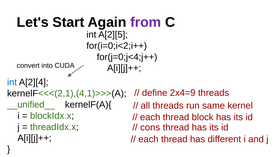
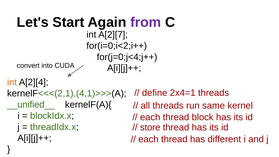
A[2][5: A[2][5 -> A[2][7
int at (12, 82) colour: blue -> orange
2x4=9: 2x4=9 -> 2x4=1
cons: cons -> store
